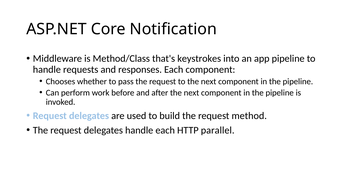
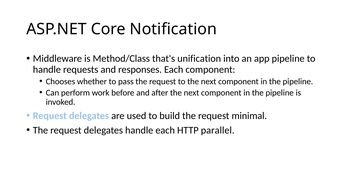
keystrokes: keystrokes -> unification
method: method -> minimal
